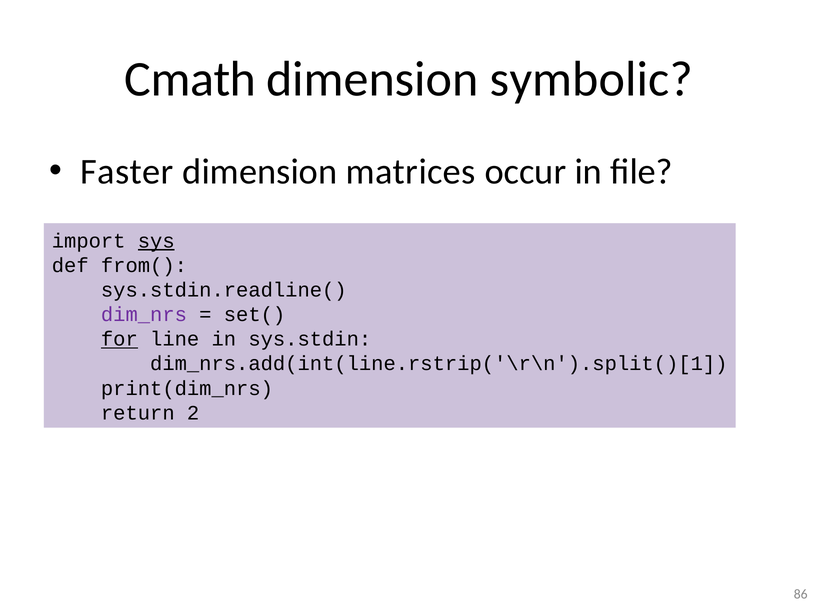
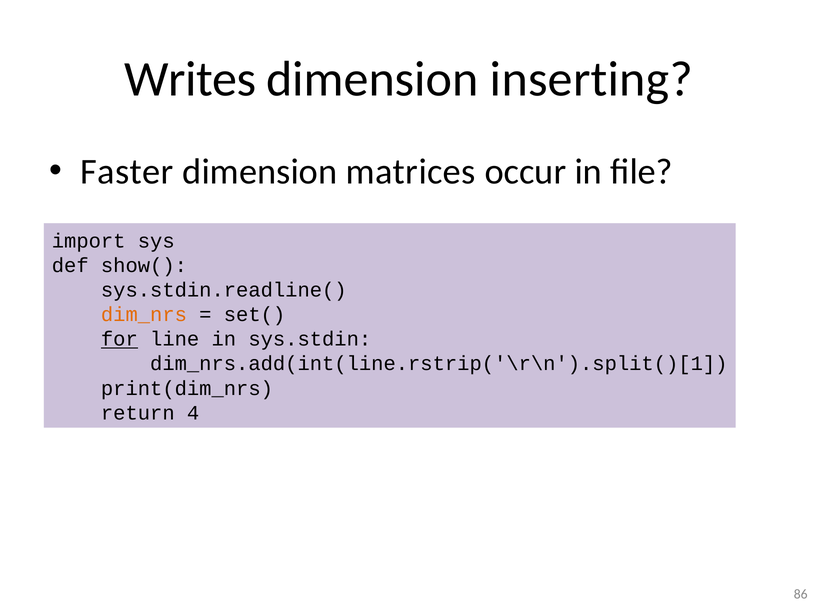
Cmath: Cmath -> Writes
symbolic: symbolic -> inserting
sys underline: present -> none
from(: from( -> show(
dim_nrs colour: purple -> orange
2: 2 -> 4
